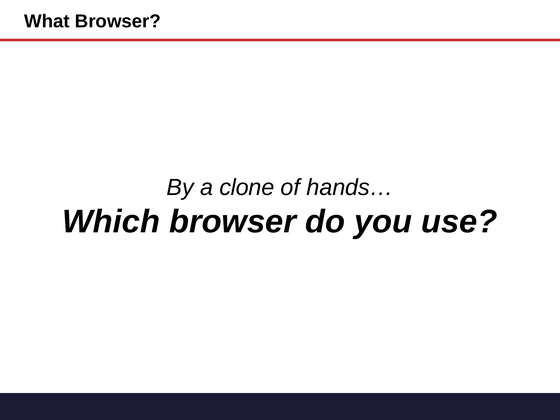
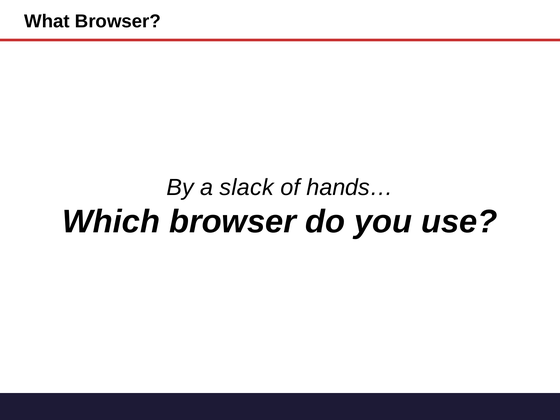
clone: clone -> slack
